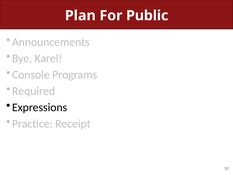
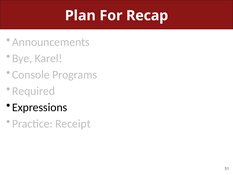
Public: Public -> Recap
